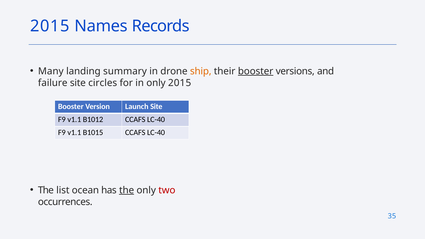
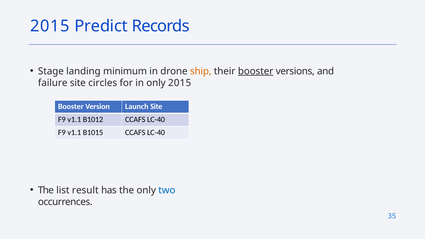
Names: Names -> Predict
Many: Many -> Stage
summary: summary -> minimum
ocean: ocean -> result
the at (127, 190) underline: present -> none
two colour: red -> blue
